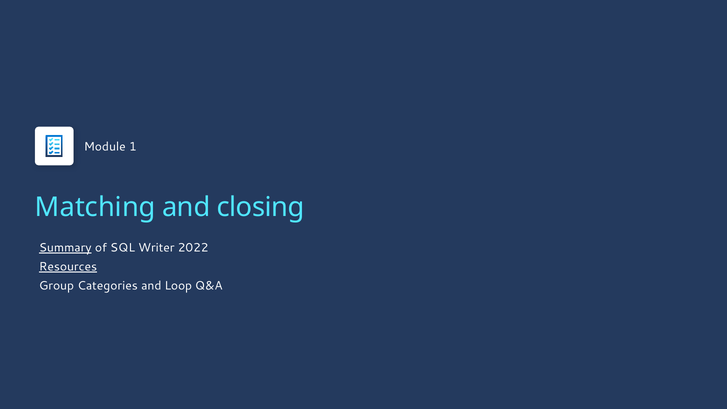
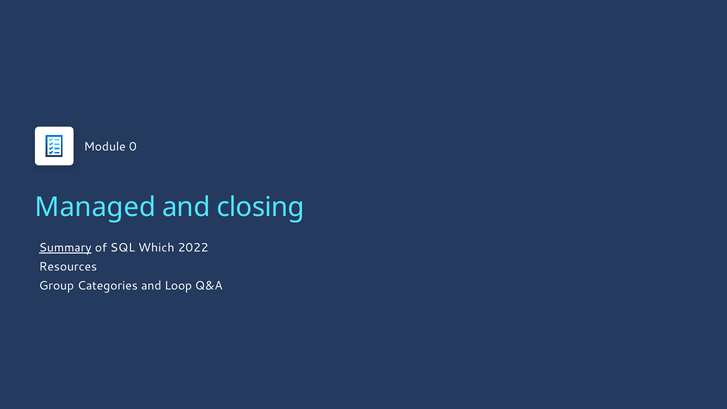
1: 1 -> 0
Matching: Matching -> Managed
Writer: Writer -> Which
Resources underline: present -> none
